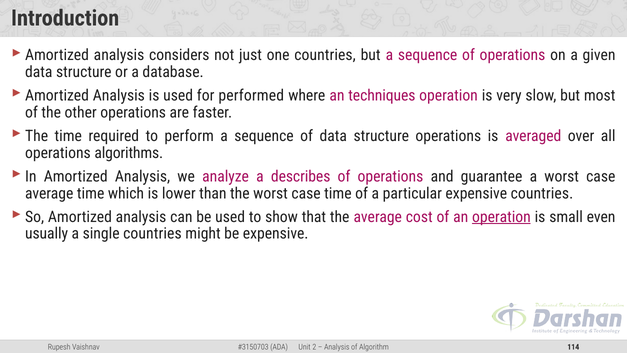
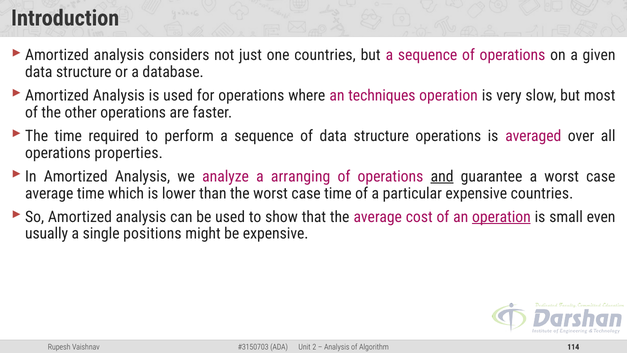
for performed: performed -> operations
algorithms: algorithms -> properties
describes: describes -> arranging
and underline: none -> present
single countries: countries -> positions
